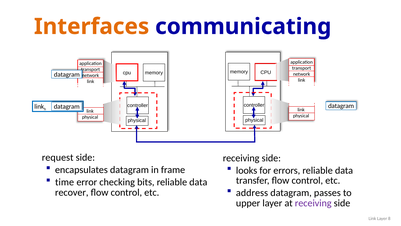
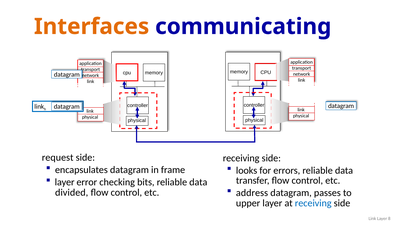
time at (65, 182): time -> layer
recover: recover -> divided
receiving at (313, 203) colour: purple -> blue
